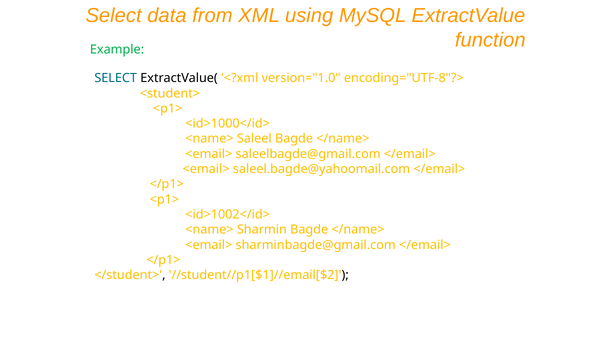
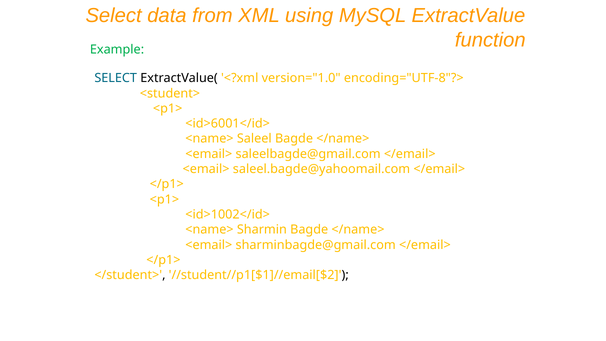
<id>1000</id>: <id>1000</id> -> <id>6001</id>
